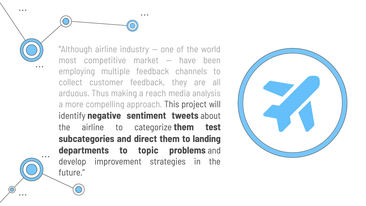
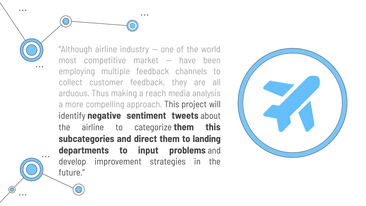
them test: test -> this
topic: topic -> input
